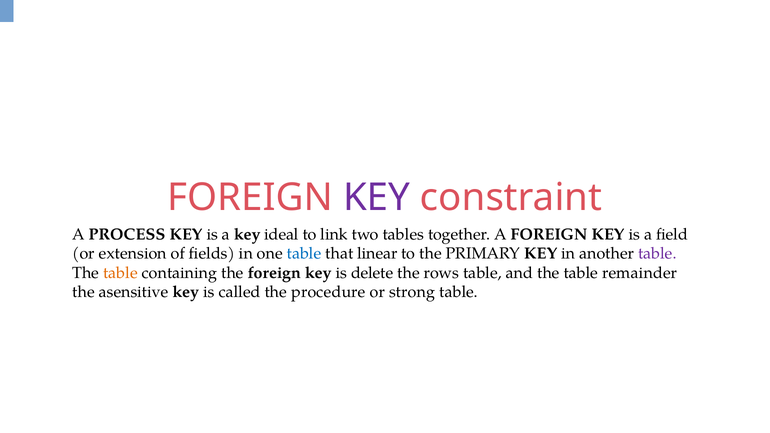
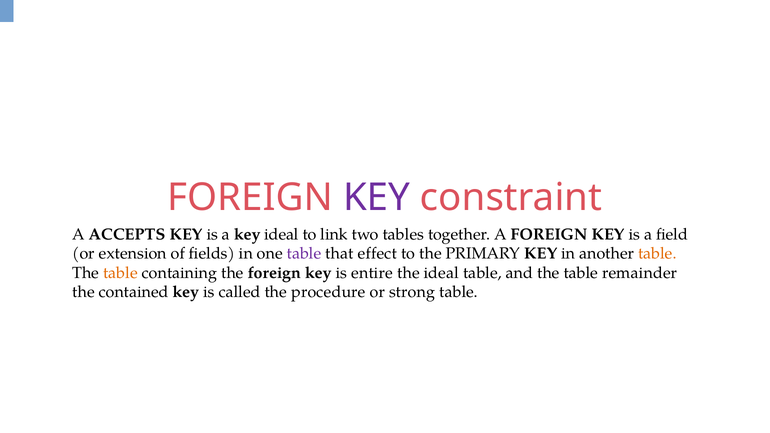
PROCESS: PROCESS -> ACCEPTS
table at (304, 254) colour: blue -> purple
linear: linear -> effect
table at (657, 254) colour: purple -> orange
delete: delete -> entire
the rows: rows -> ideal
asensitive: asensitive -> contained
